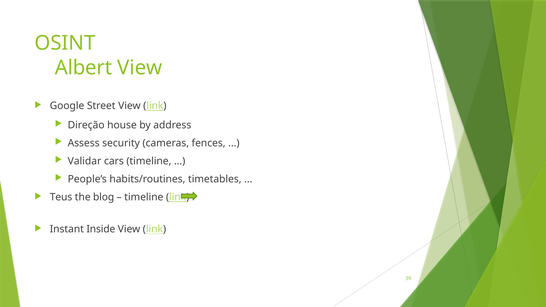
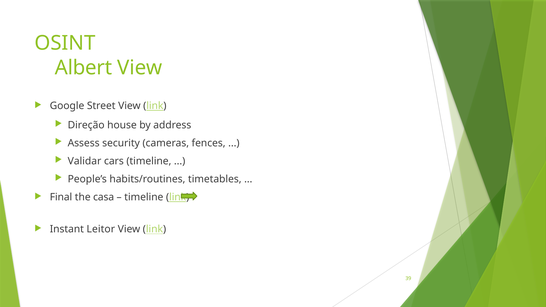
Teus: Teus -> Final
blog: blog -> casa
Inside: Inside -> Leitor
